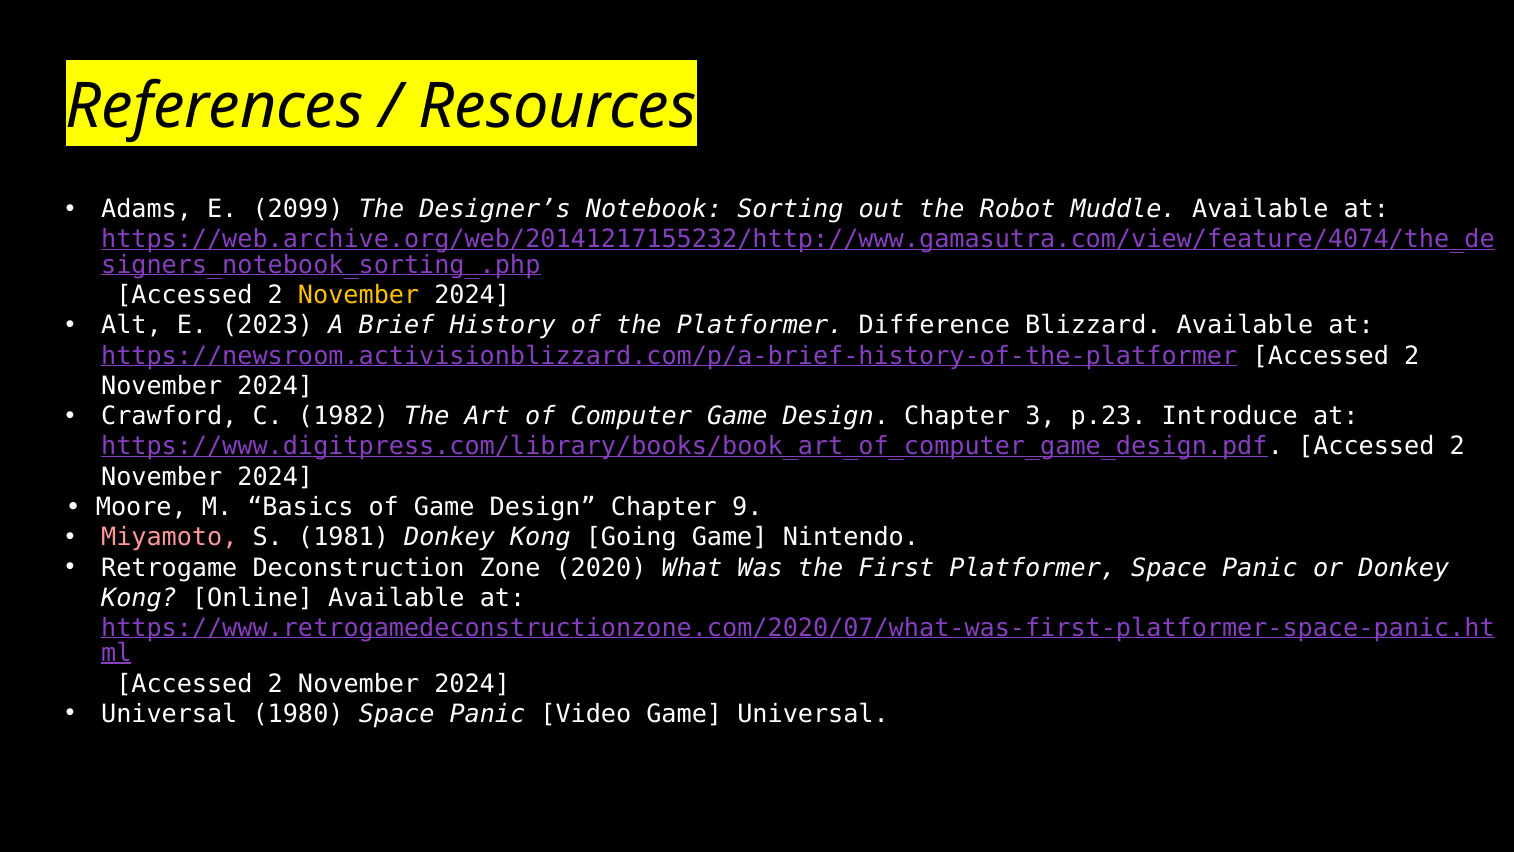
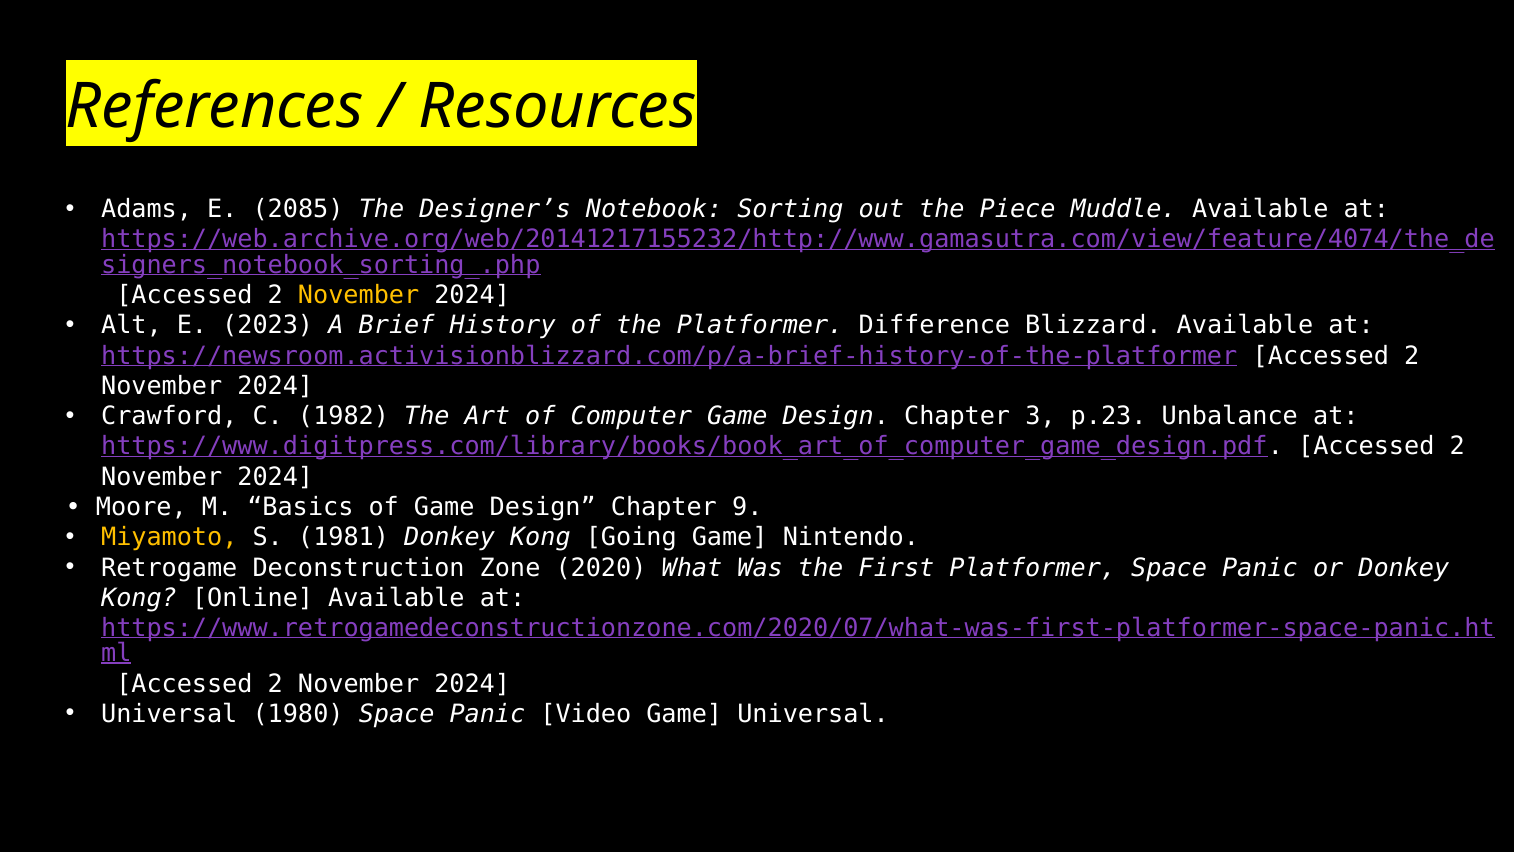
2099: 2099 -> 2085
Robot: Robot -> Piece
Introduce: Introduce -> Unbalance
Miyamoto colour: pink -> yellow
